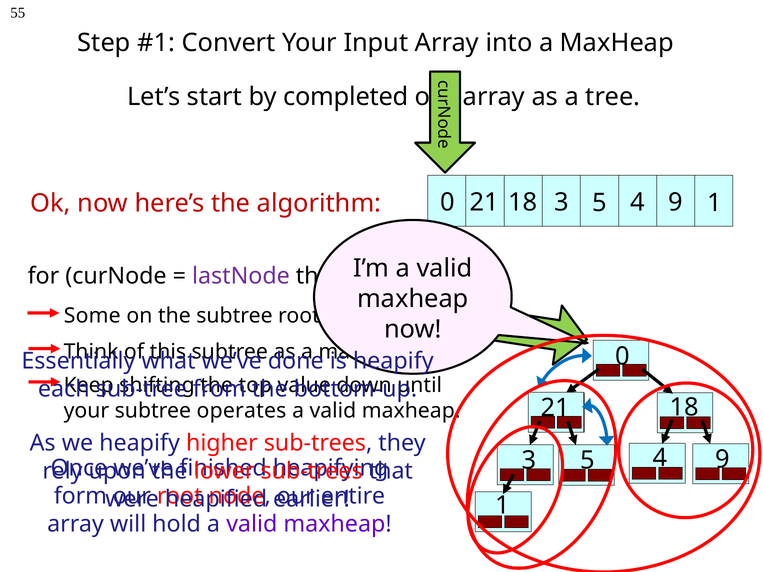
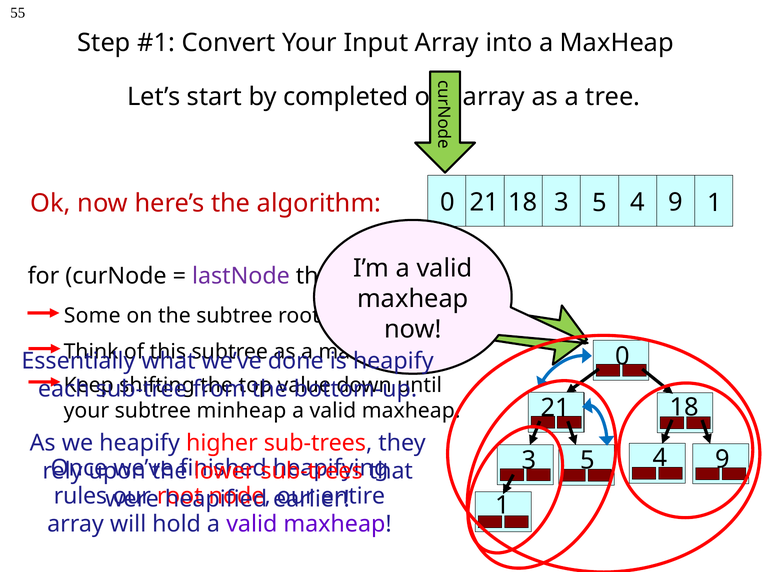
operates: operates -> minheap
form: form -> rules
